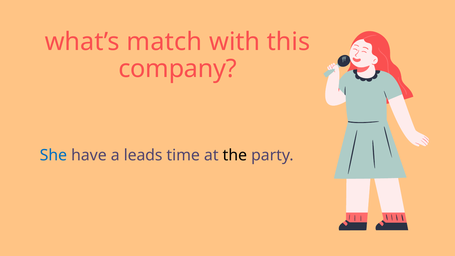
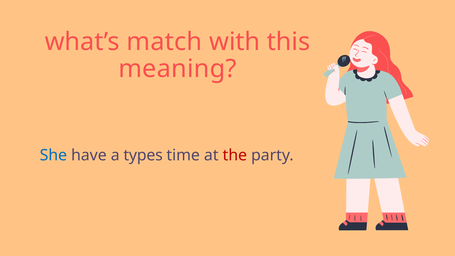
company: company -> meaning
leads: leads -> types
the colour: black -> red
